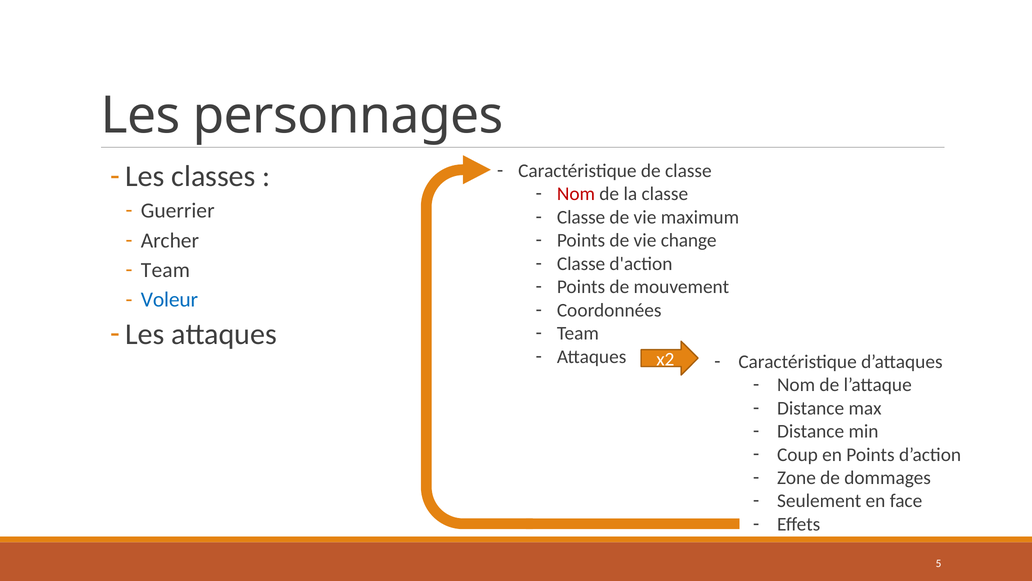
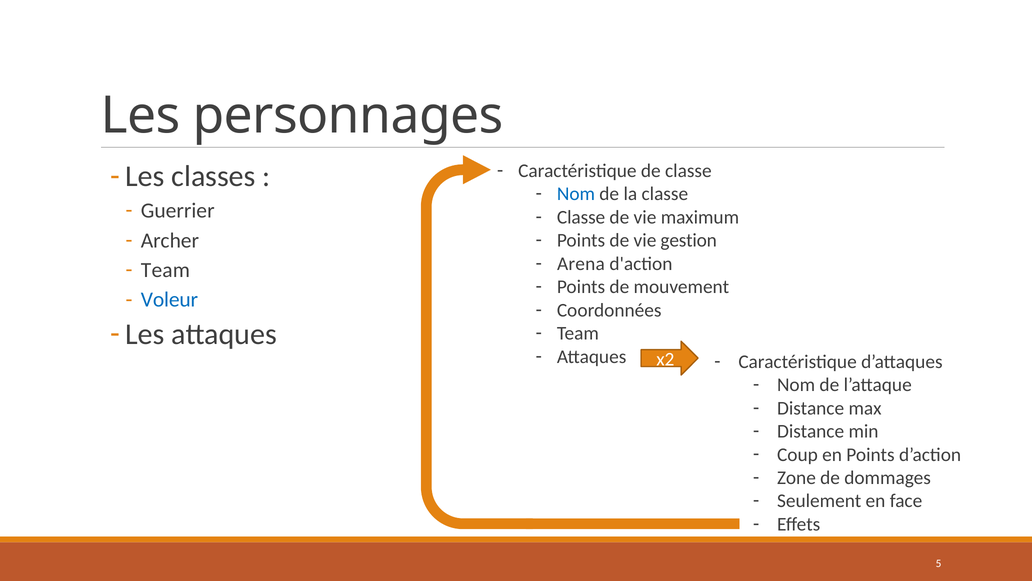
Nom at (576, 194) colour: red -> blue
change: change -> gestion
Classe at (581, 263): Classe -> Arena
